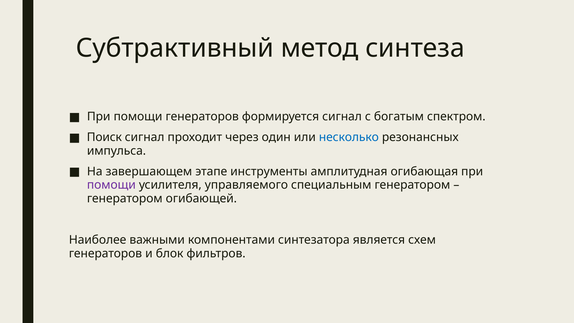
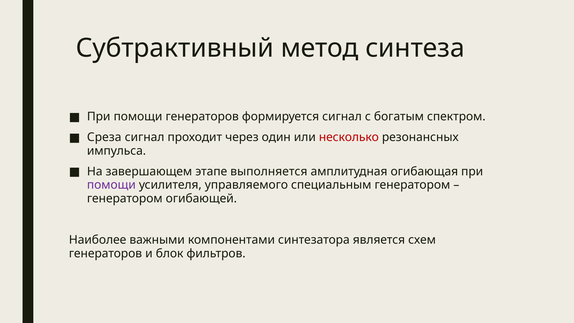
Поиск: Поиск -> Среза
несколько colour: blue -> red
инструменты: инструменты -> выполняется
